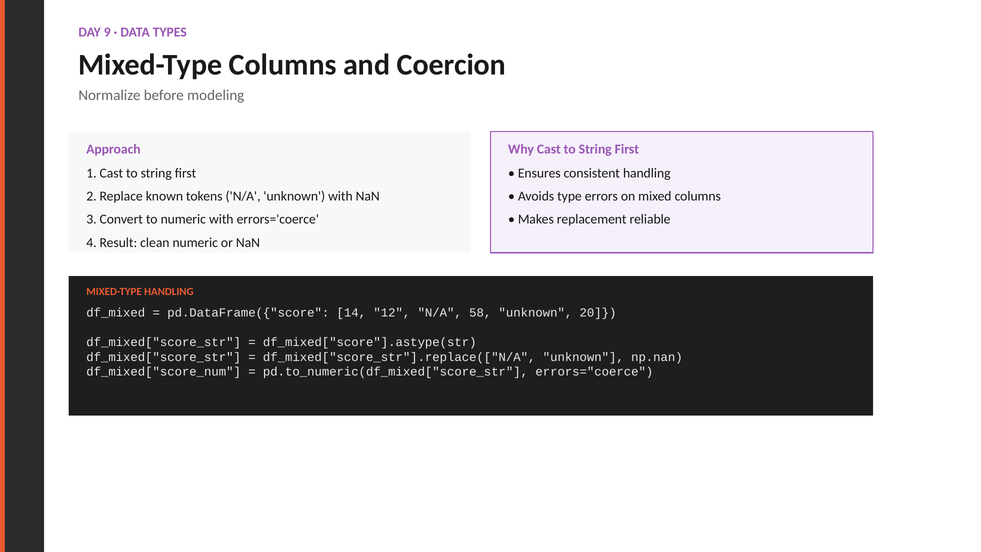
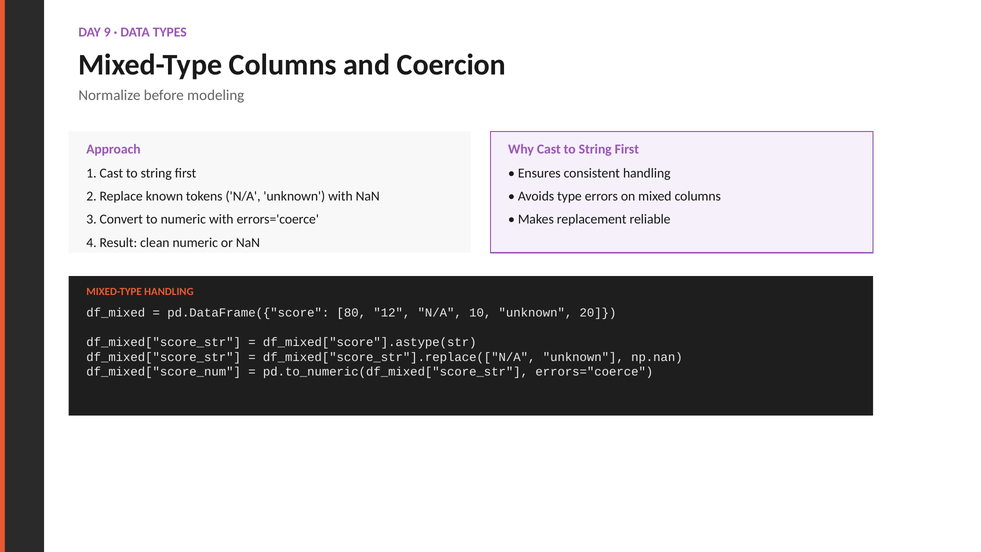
14: 14 -> 80
58: 58 -> 10
